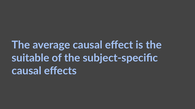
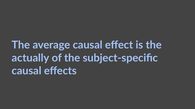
suitable: suitable -> actually
